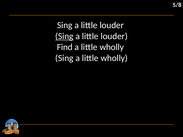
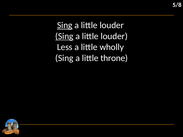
Sing at (65, 25) underline: none -> present
Find: Find -> Less
Sing a little wholly: wholly -> throne
